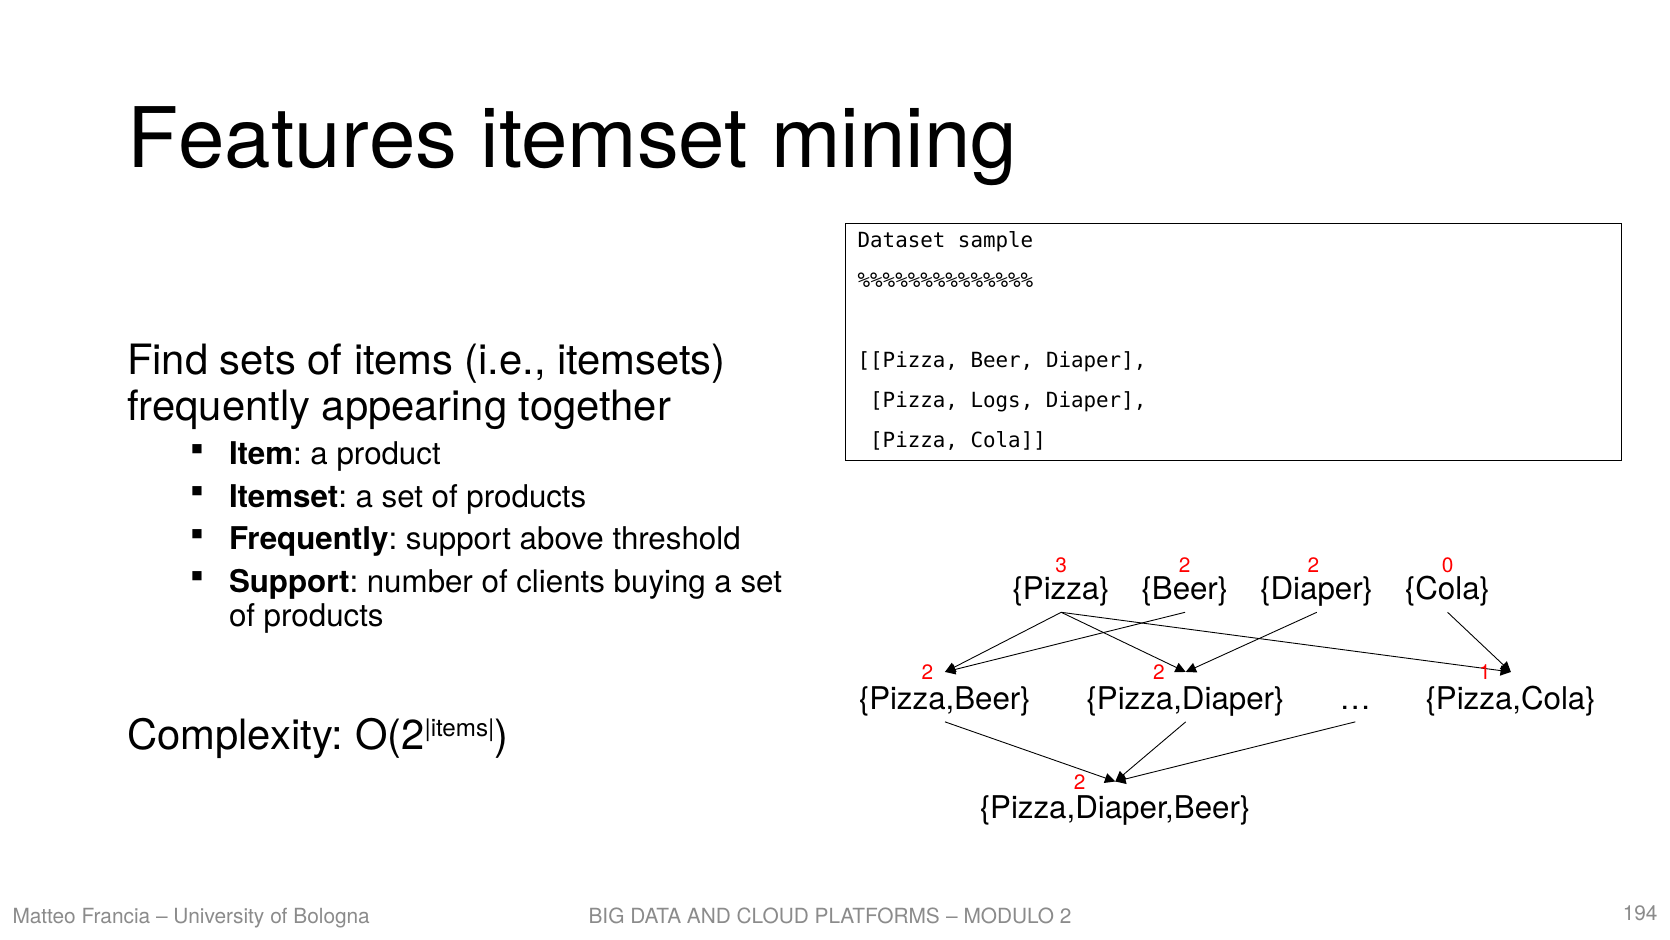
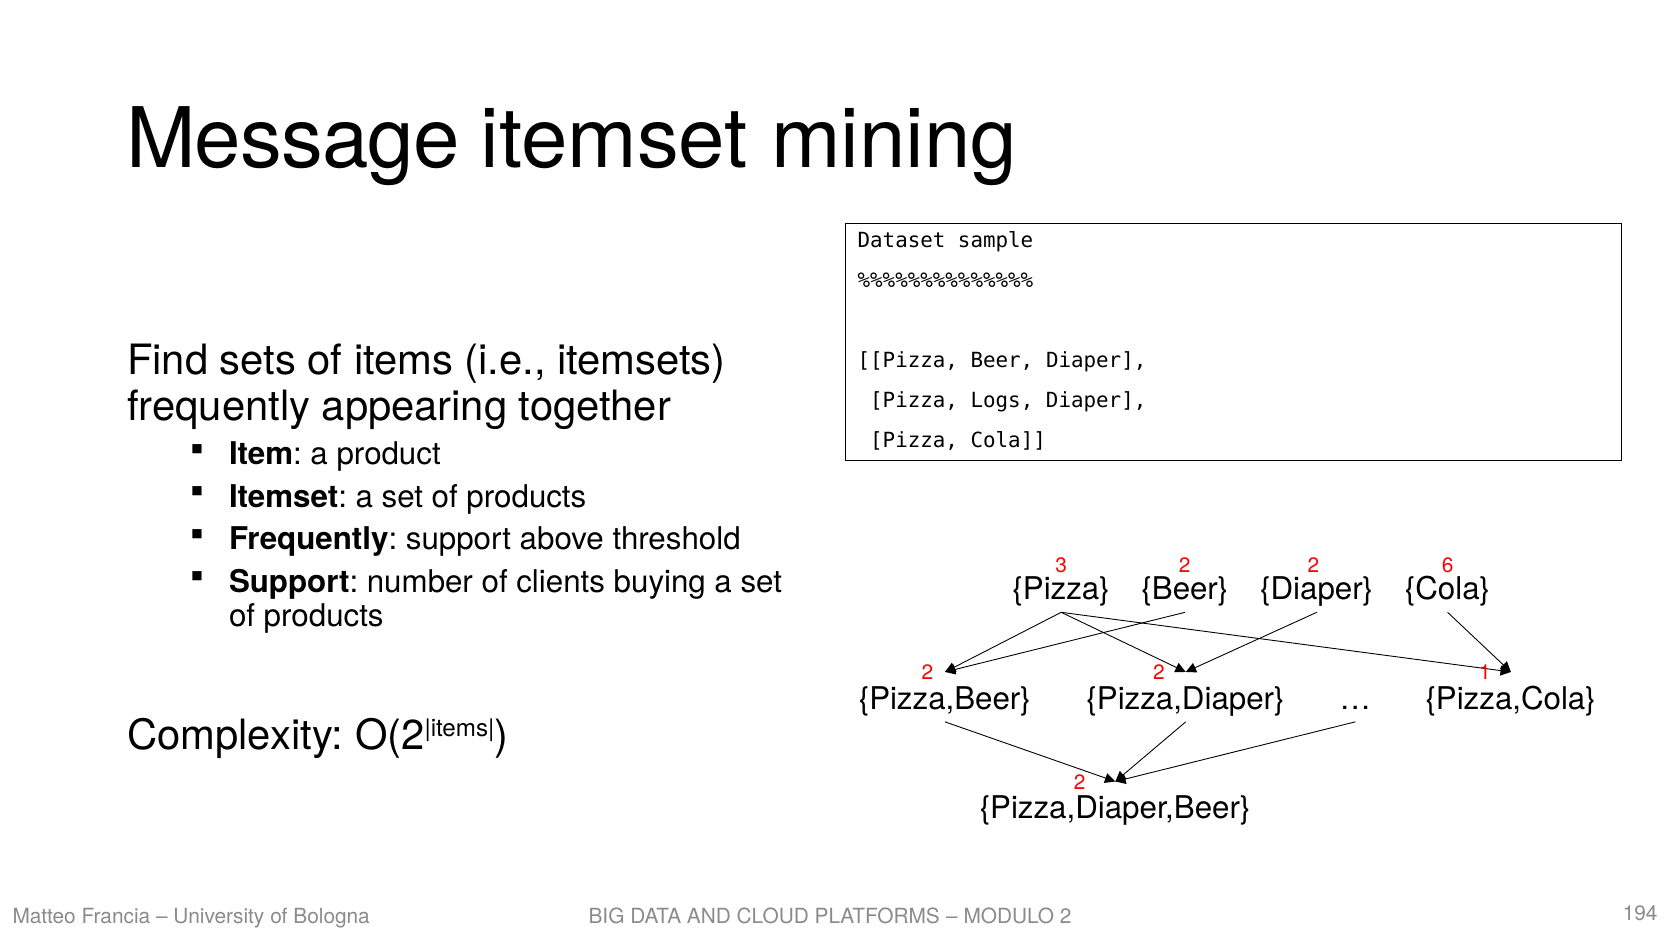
Features: Features -> Message
0: 0 -> 6
